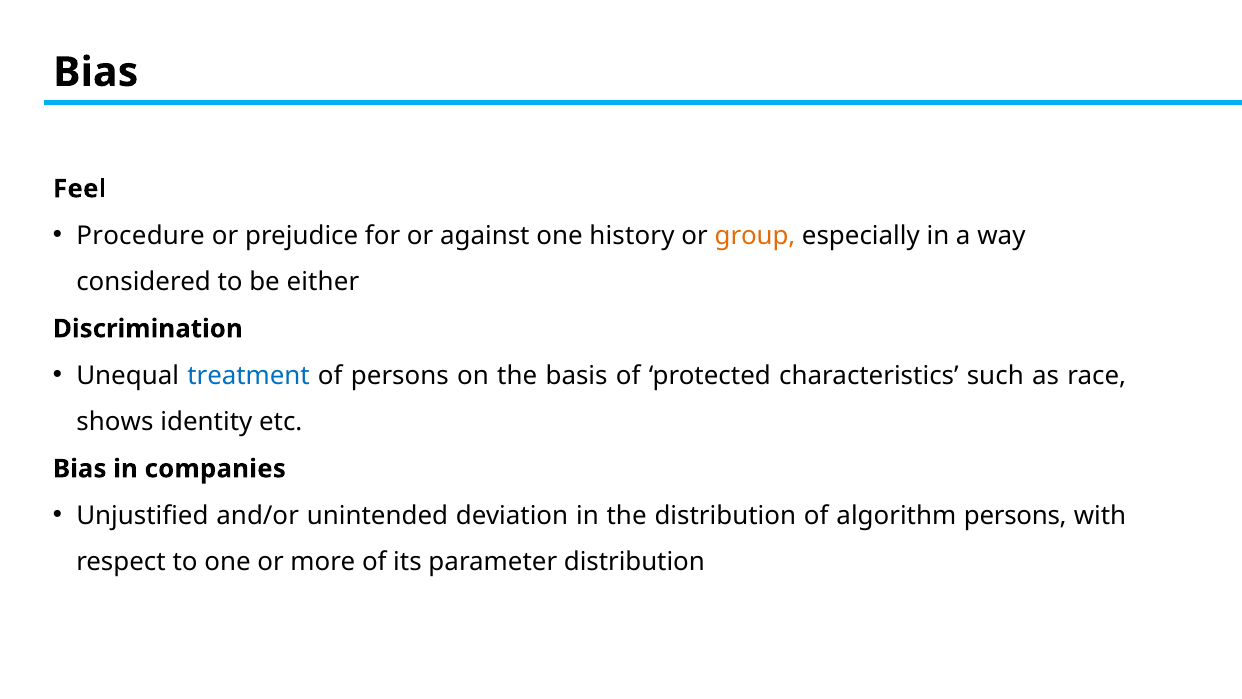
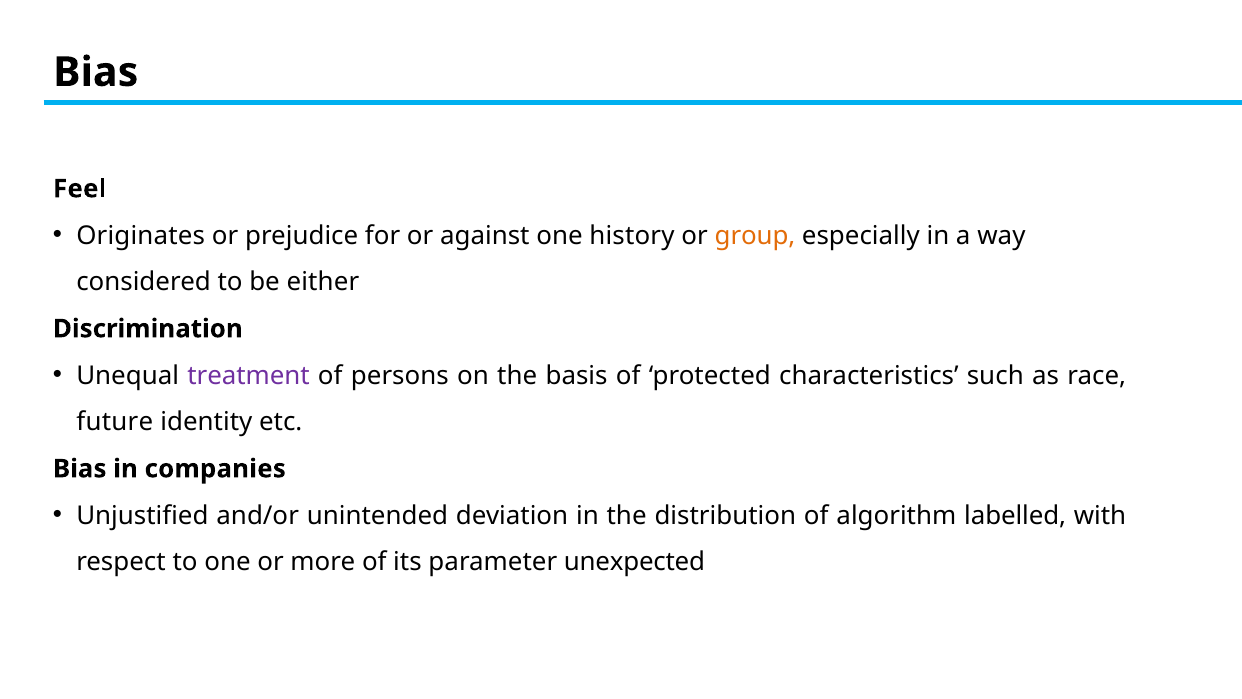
Procedure: Procedure -> Originates
treatment colour: blue -> purple
shows: shows -> future
algorithm persons: persons -> labelled
parameter distribution: distribution -> unexpected
